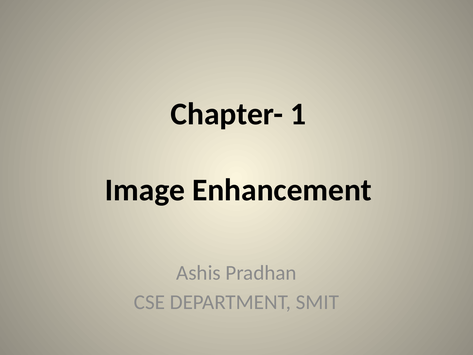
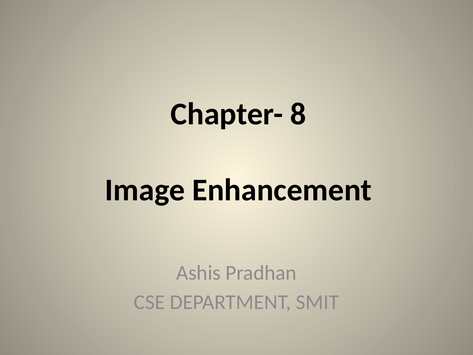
1: 1 -> 8
